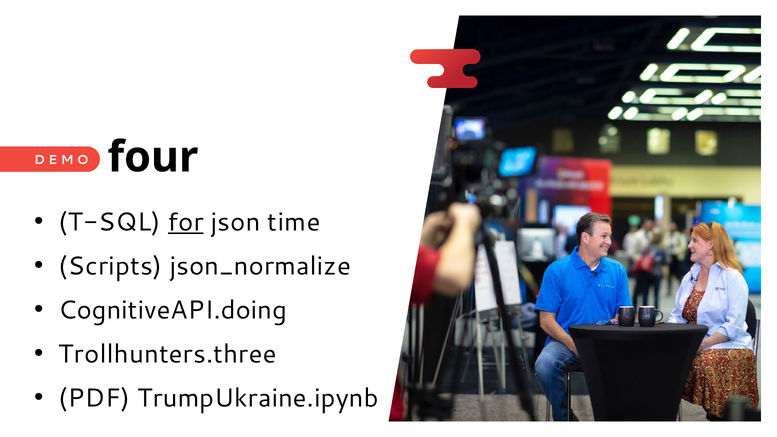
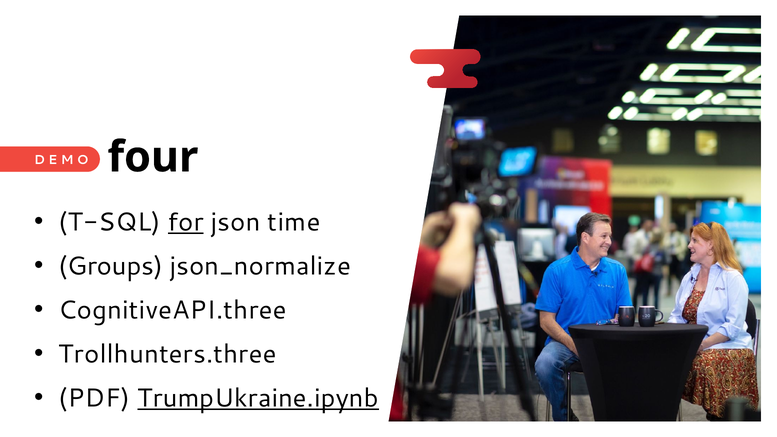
Scripts: Scripts -> Groups
CognitiveAPI.doing: CognitiveAPI.doing -> CognitiveAPI.three
TrumpUkraine.ipynb underline: none -> present
